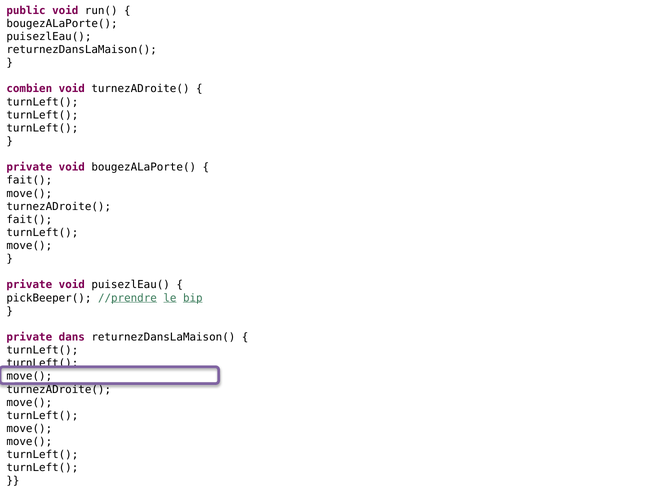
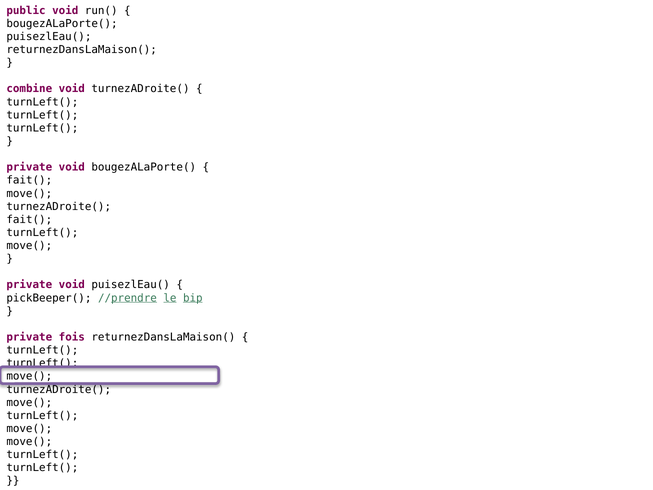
combien: combien -> combine
dans: dans -> fois
